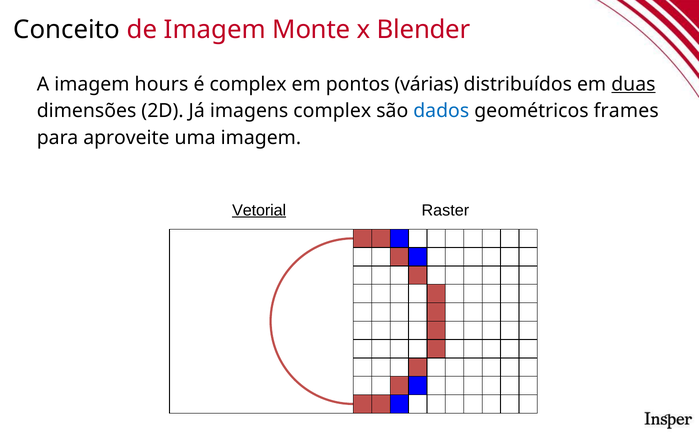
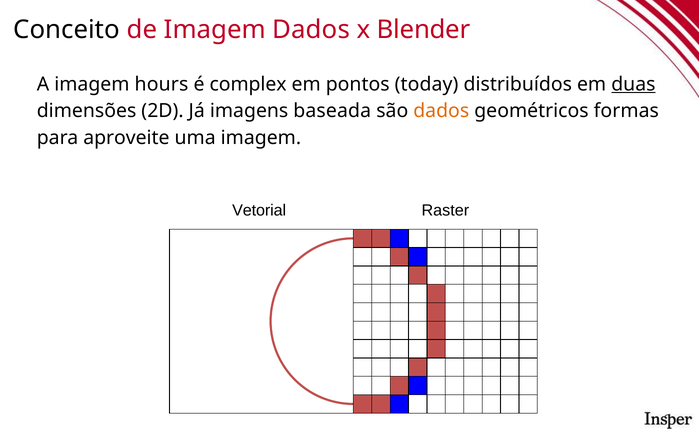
Imagem Monte: Monte -> Dados
várias: várias -> today
imagens complex: complex -> baseada
dados at (441, 111) colour: blue -> orange
frames: frames -> formas
Vetorial underline: present -> none
